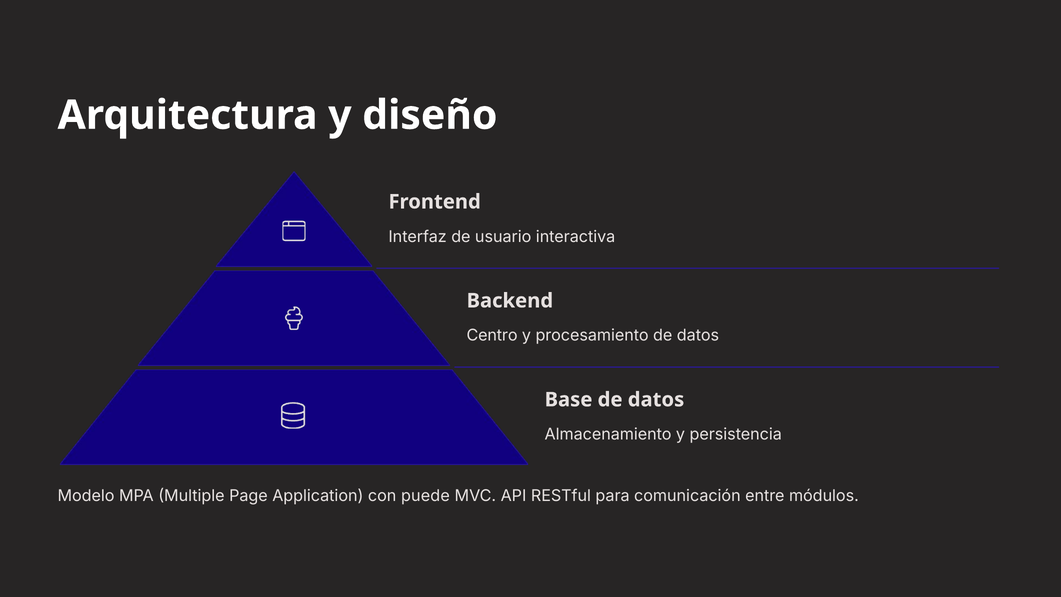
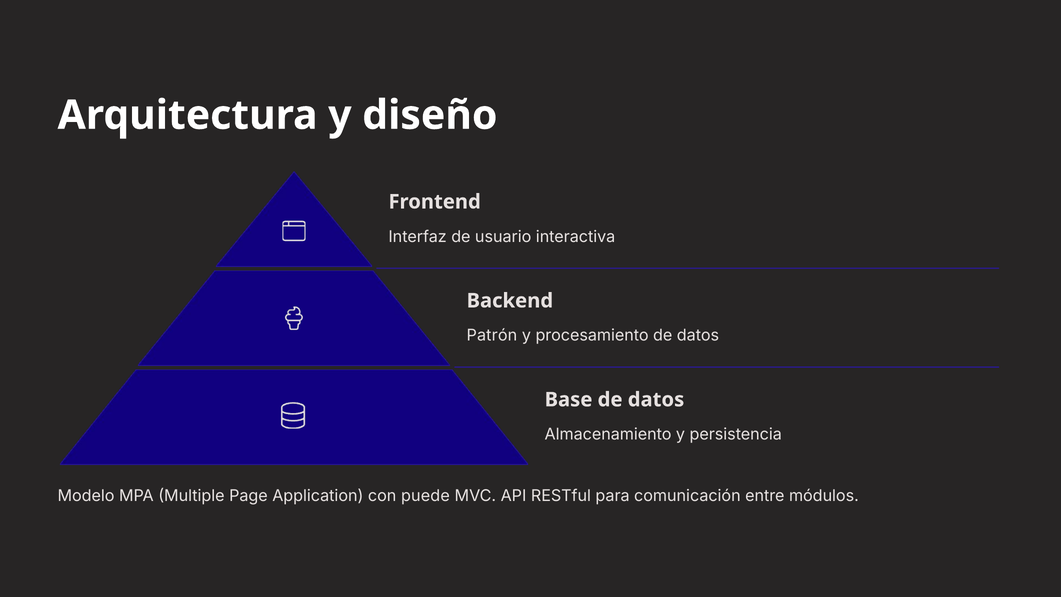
Centro: Centro -> Patrón
